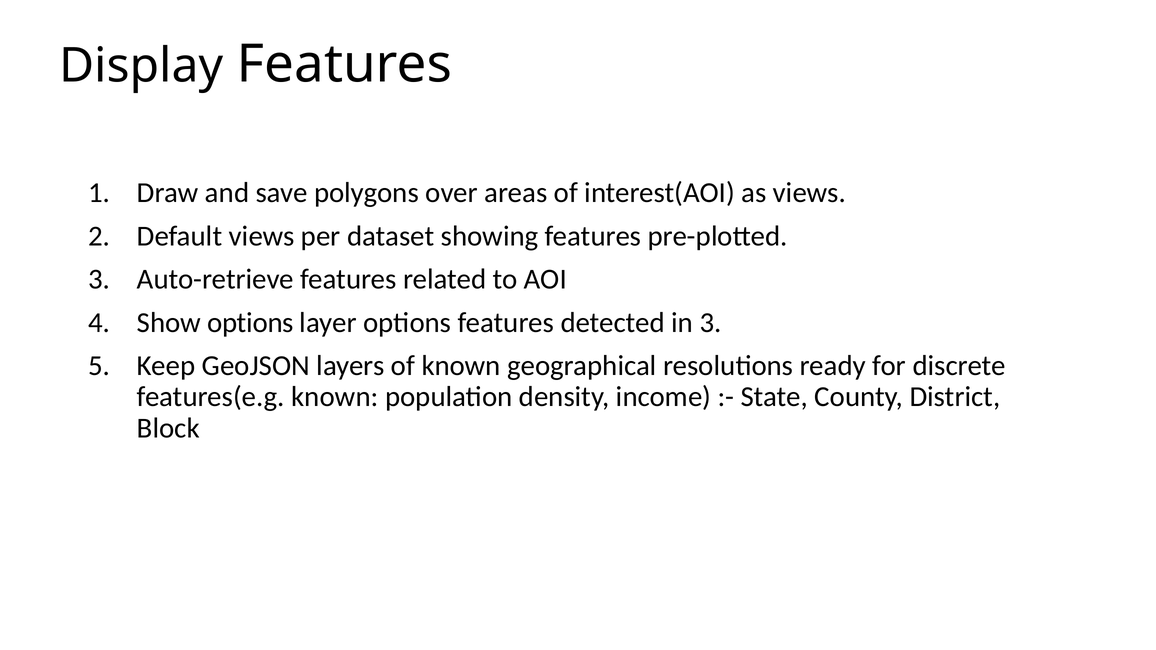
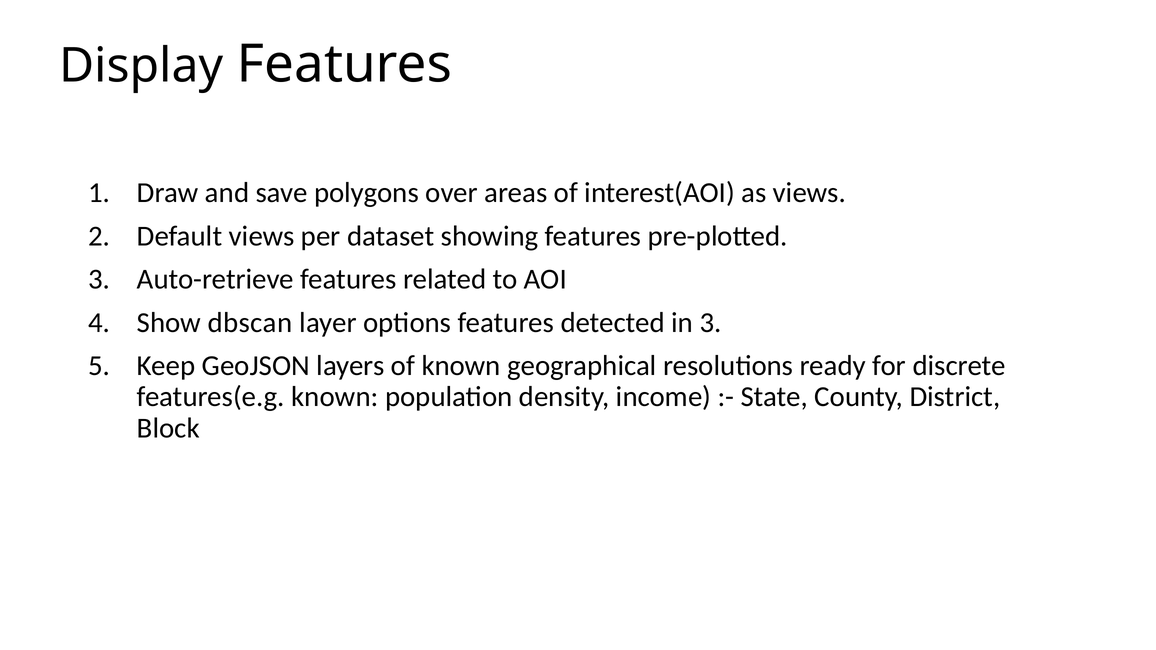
Show options: options -> dbscan
